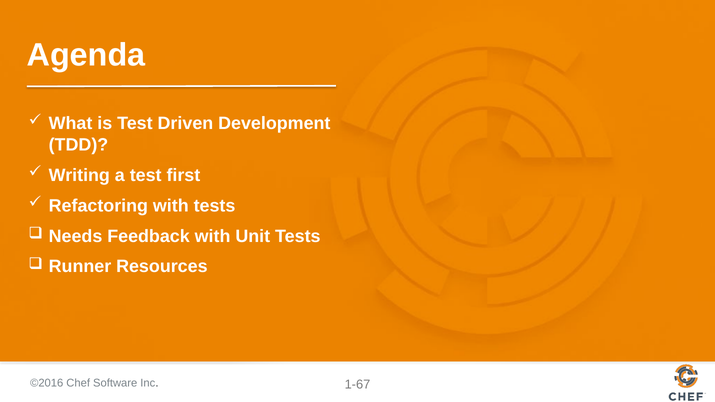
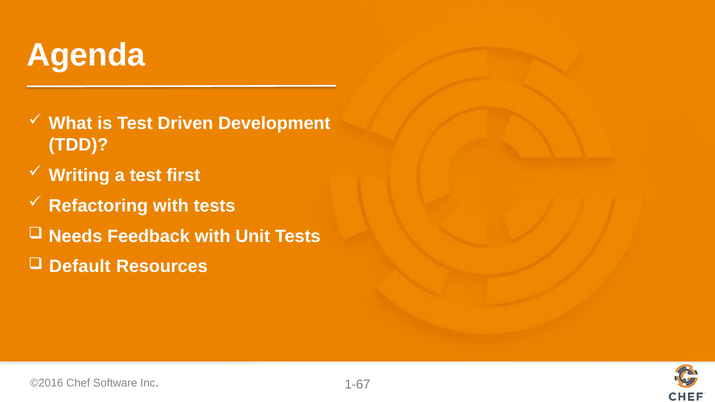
Runner: Runner -> Default
